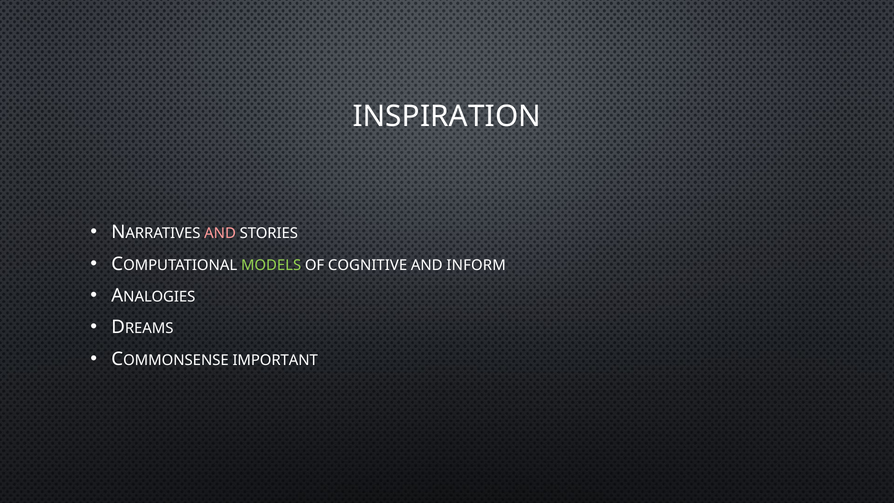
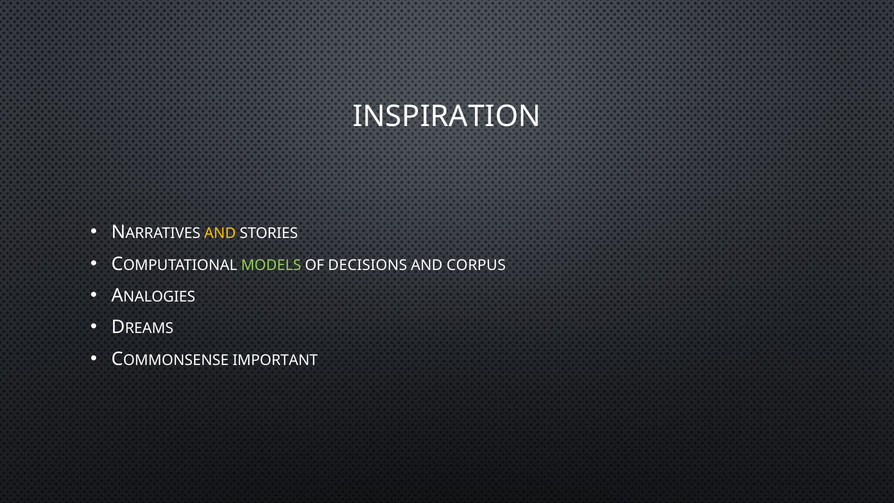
AND at (220, 233) colour: pink -> yellow
COGNITIVE: COGNITIVE -> DECISIONS
INFORM: INFORM -> CORPUS
